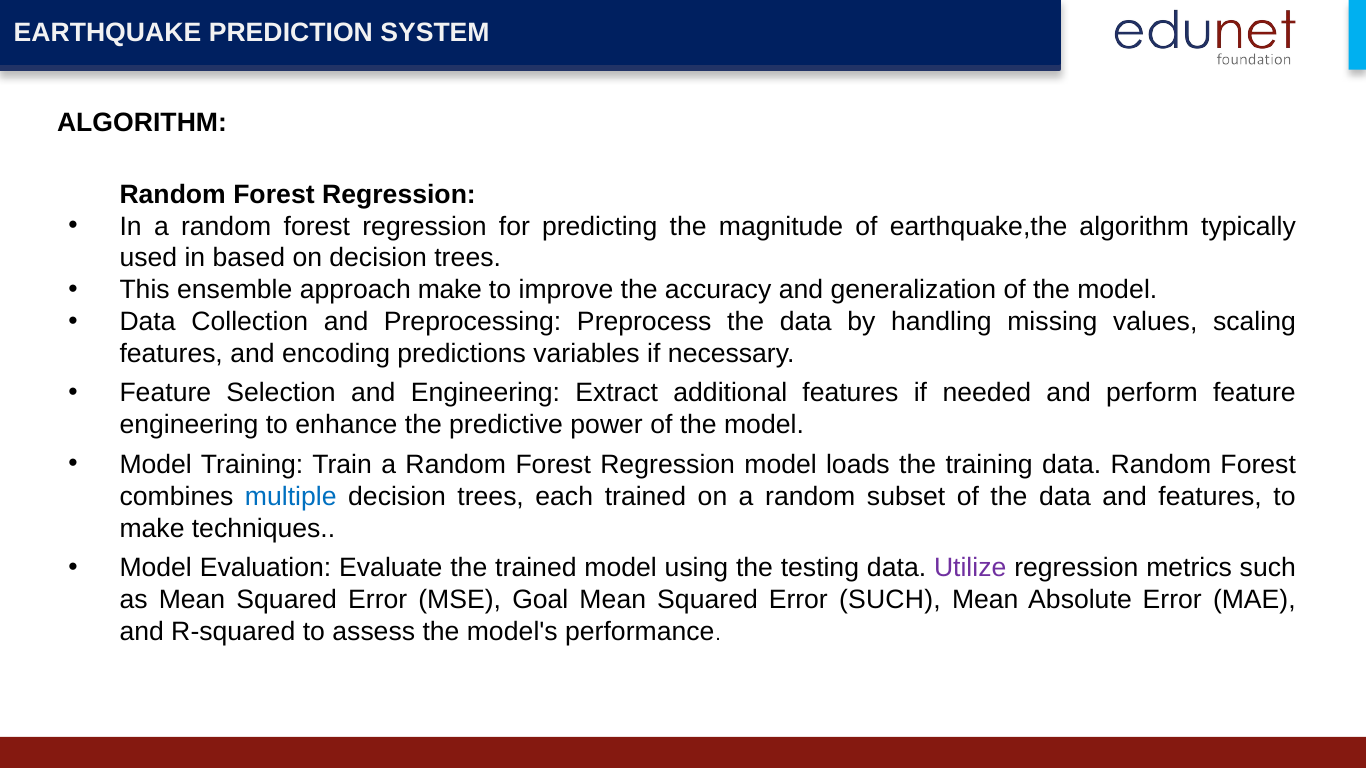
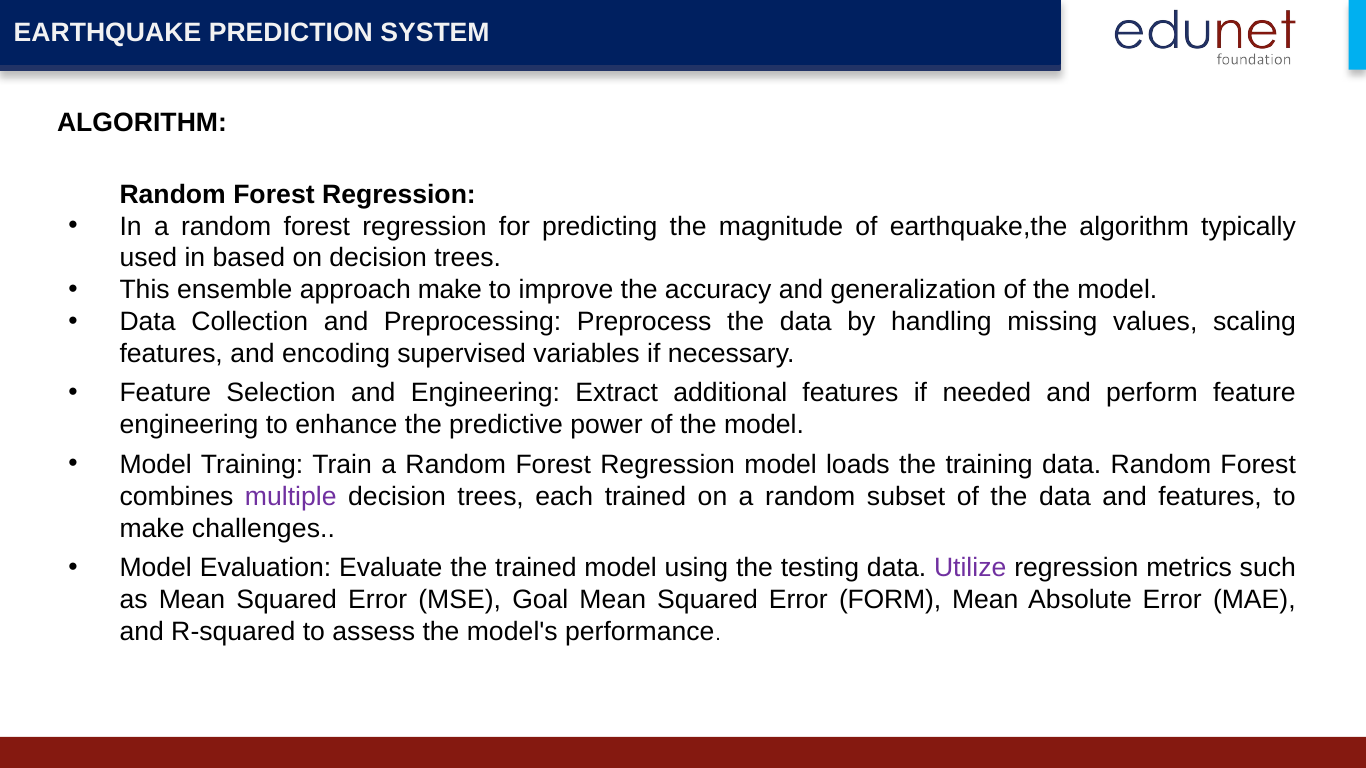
predictions: predictions -> supervised
multiple colour: blue -> purple
techniques: techniques -> challenges
Error SUCH: SUCH -> FORM
